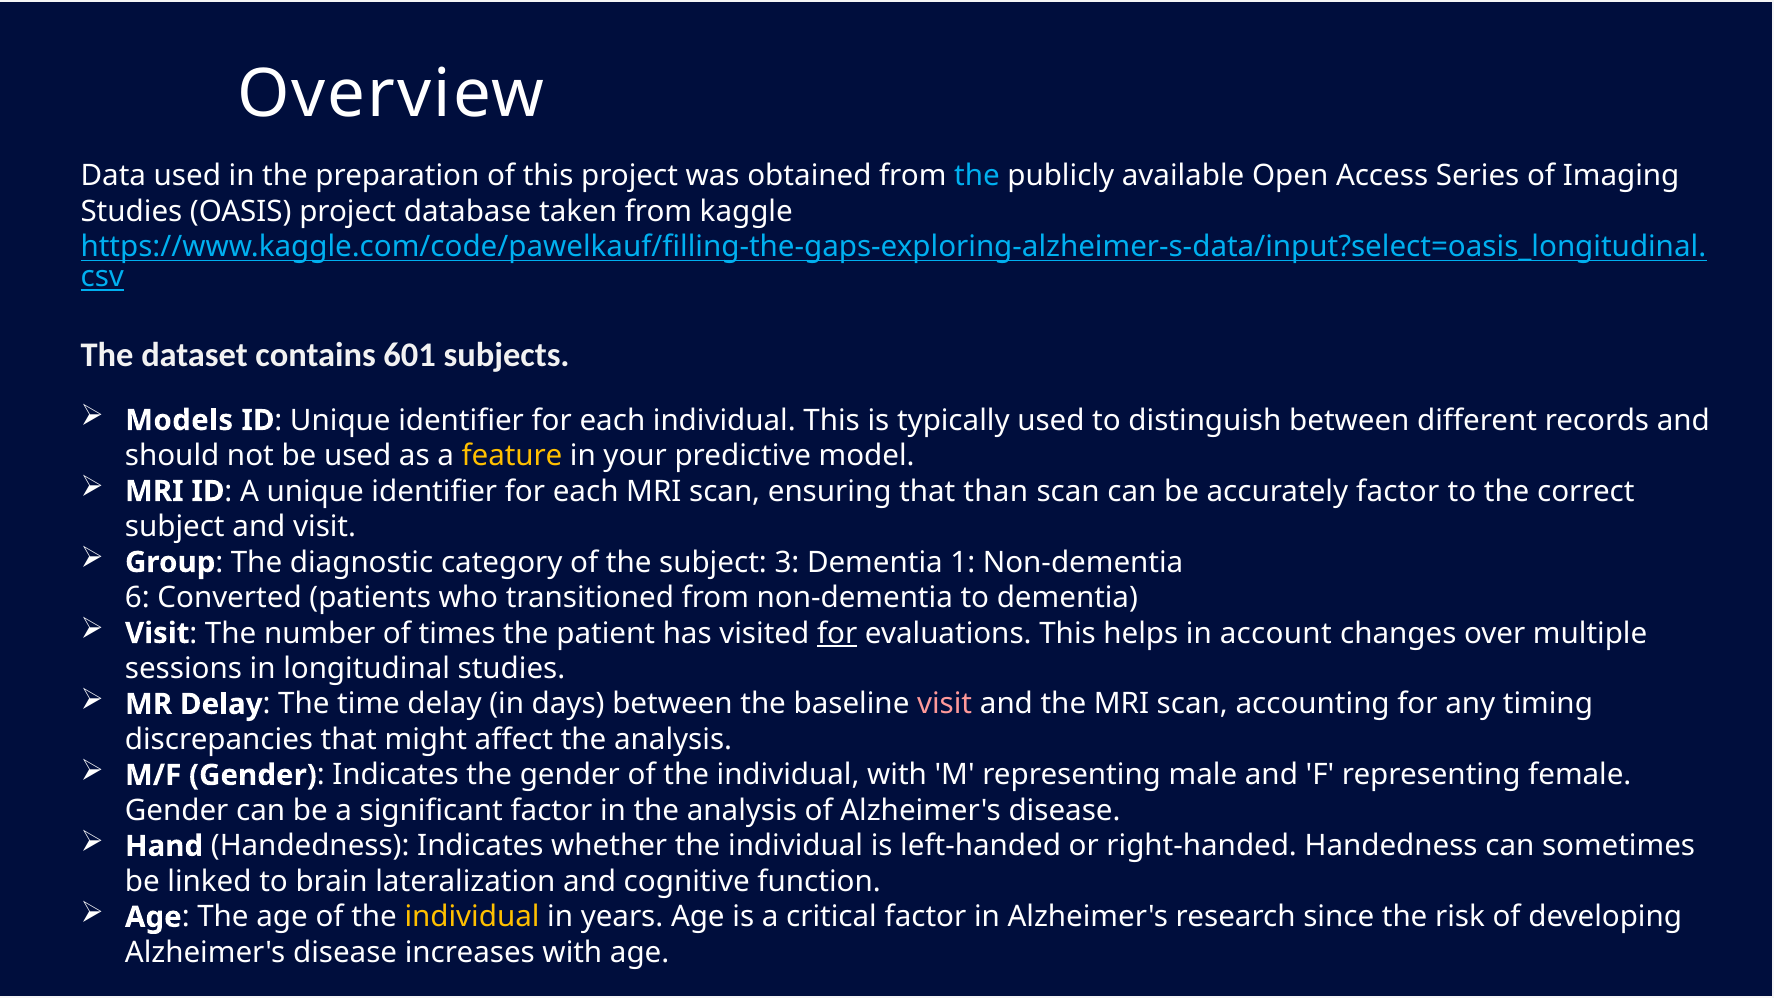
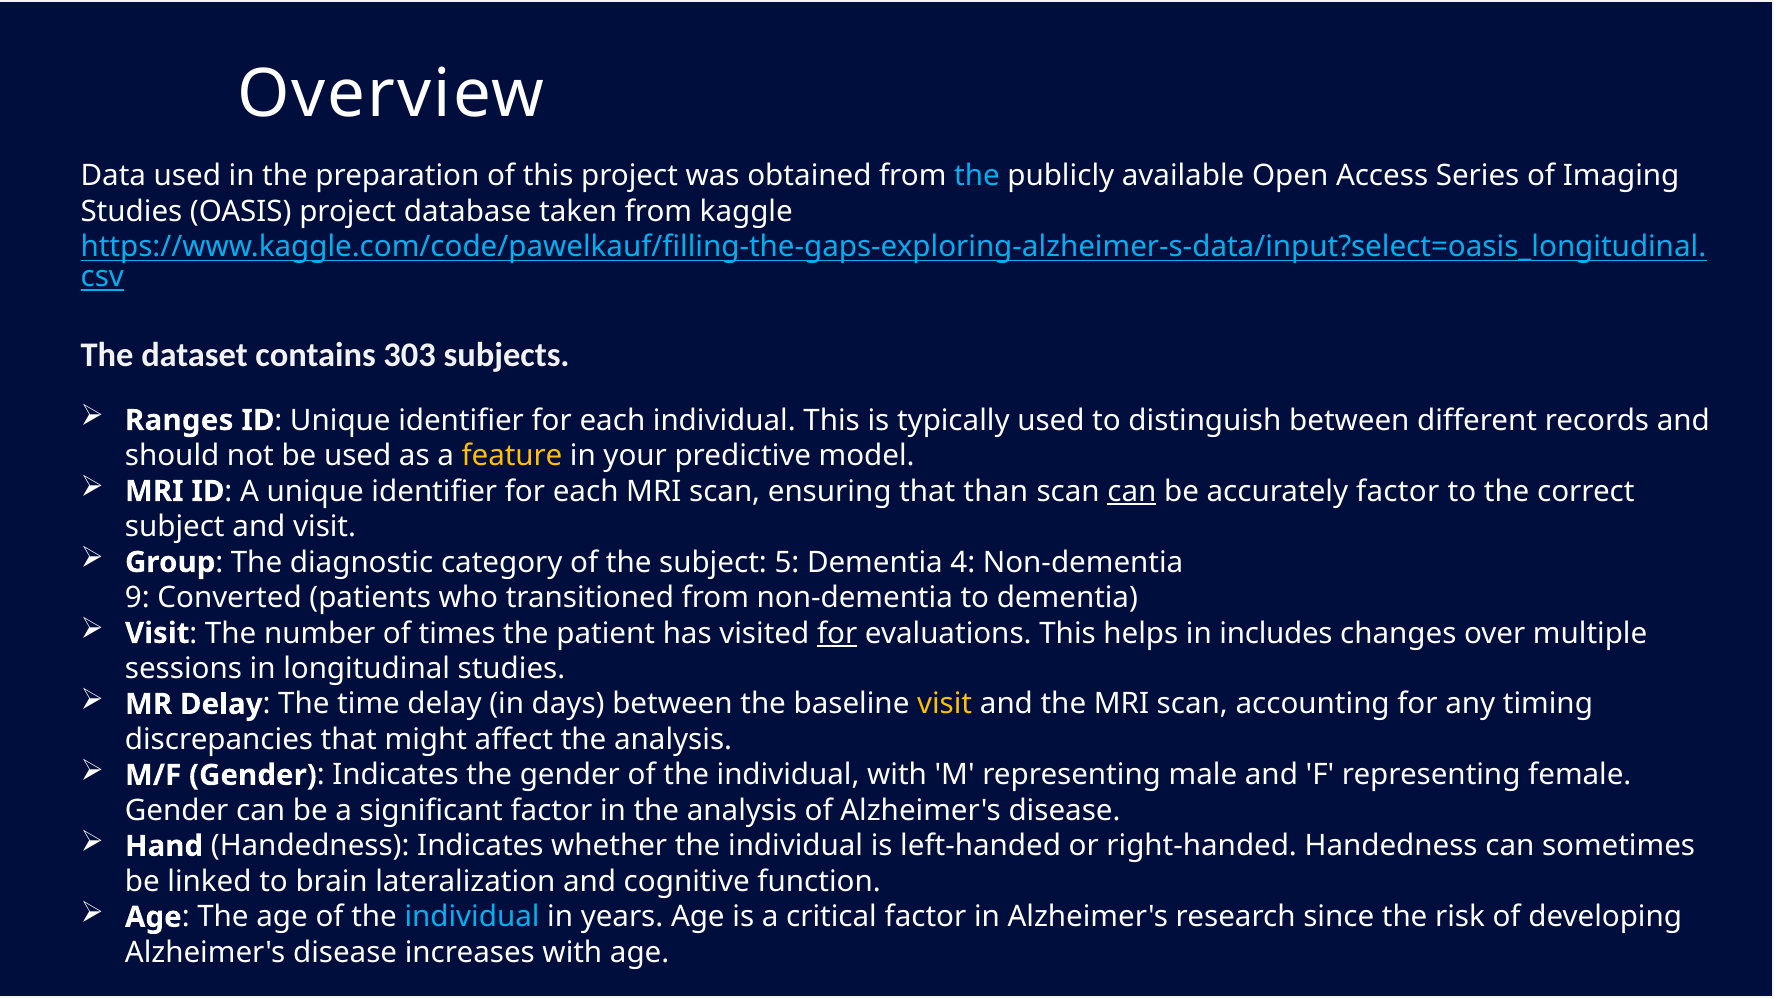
601: 601 -> 303
Models: Models -> Ranges
can at (1132, 491) underline: none -> present
3: 3 -> 5
1: 1 -> 4
6: 6 -> 9
account: account -> includes
visit at (945, 704) colour: pink -> yellow
individual at (472, 917) colour: yellow -> light blue
